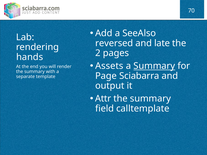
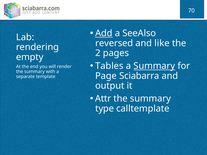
Add underline: none -> present
late: late -> like
hands: hands -> empty
Assets: Assets -> Tables
field: field -> type
